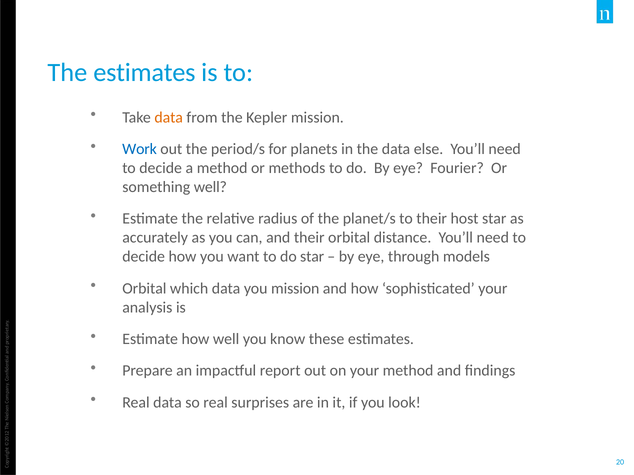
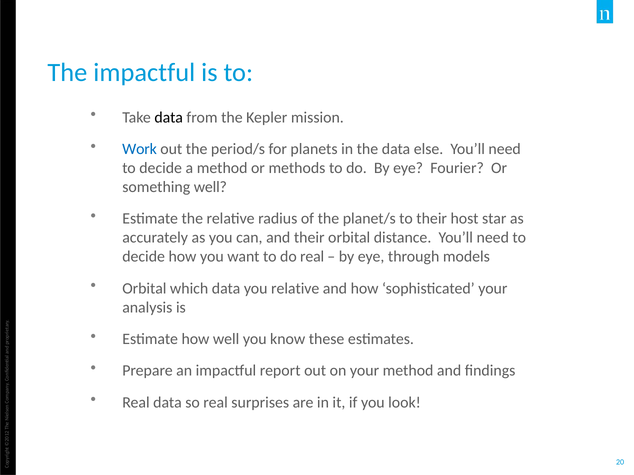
The estimates: estimates -> impactful
data at (169, 117) colour: orange -> black
do star: star -> real
you mission: mission -> relative
